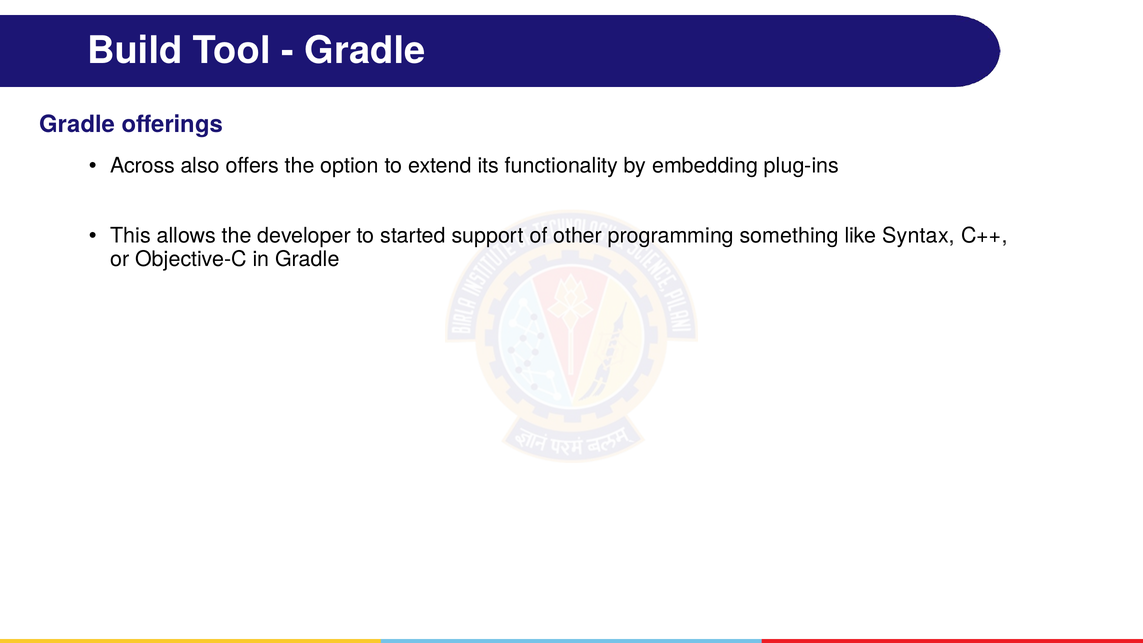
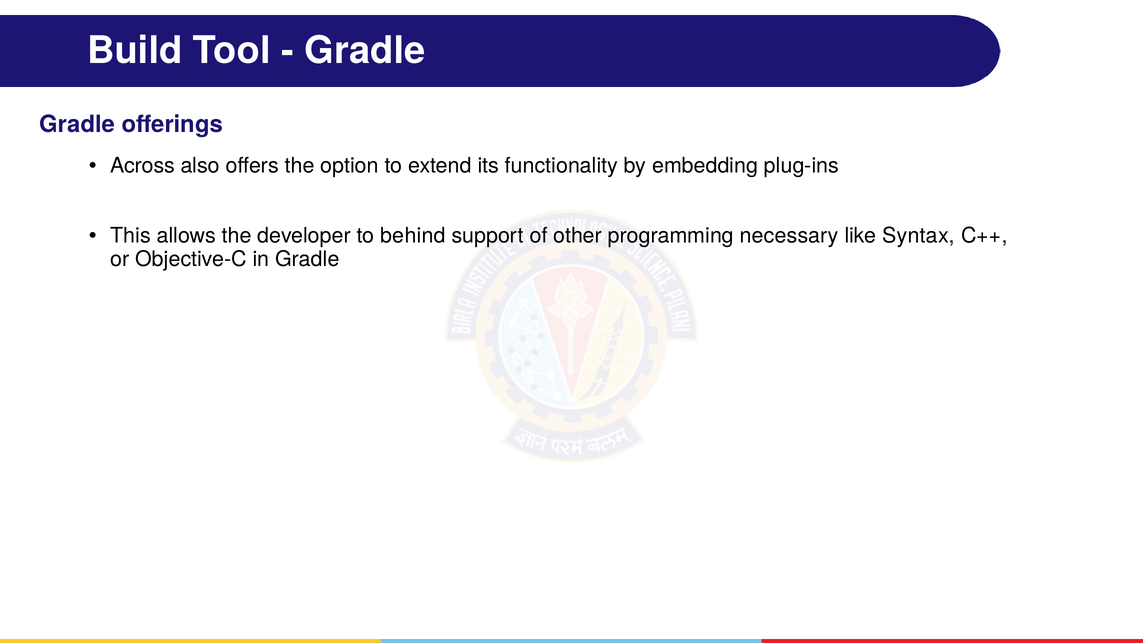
started: started -> behind
something: something -> necessary
